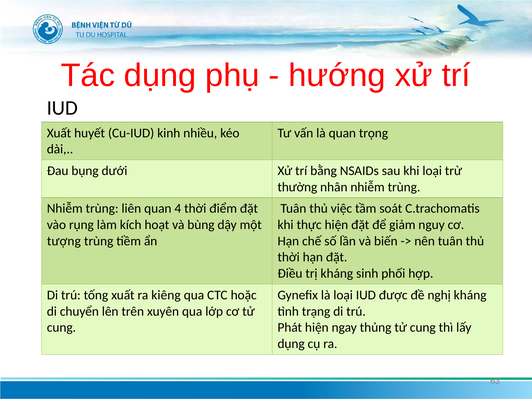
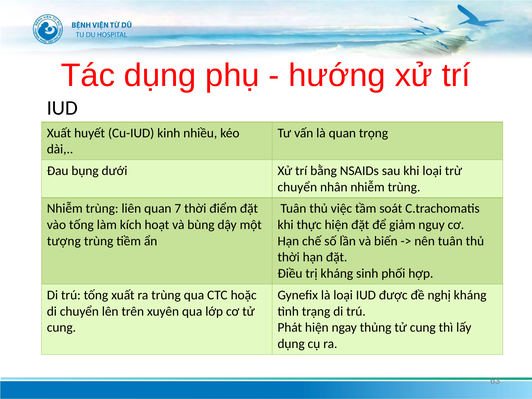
thường at (297, 187): thường -> chuyển
4: 4 -> 7
vào rụng: rụng -> tống
ra kiêng: kiêng -> trùng
